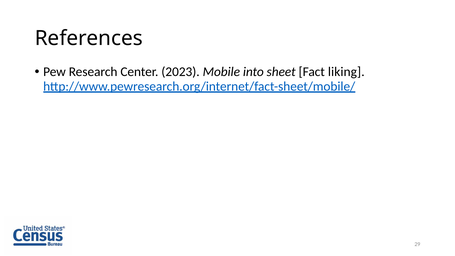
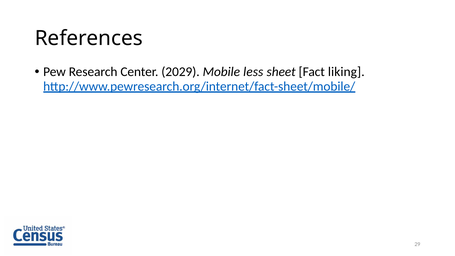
2023: 2023 -> 2029
into: into -> less
